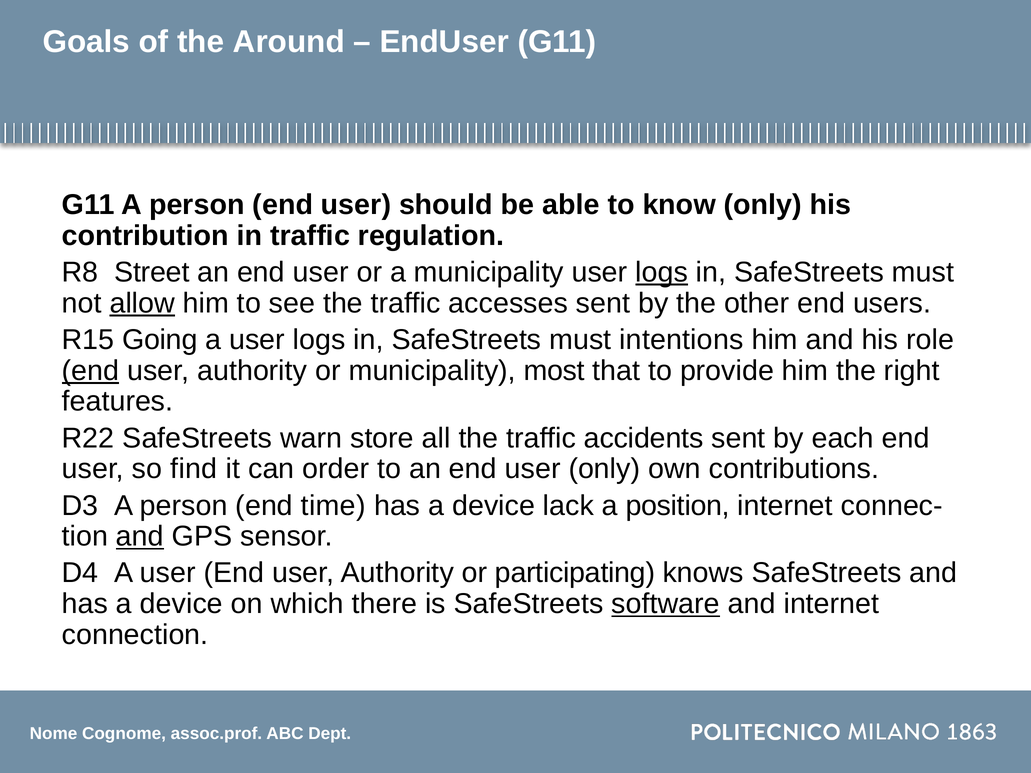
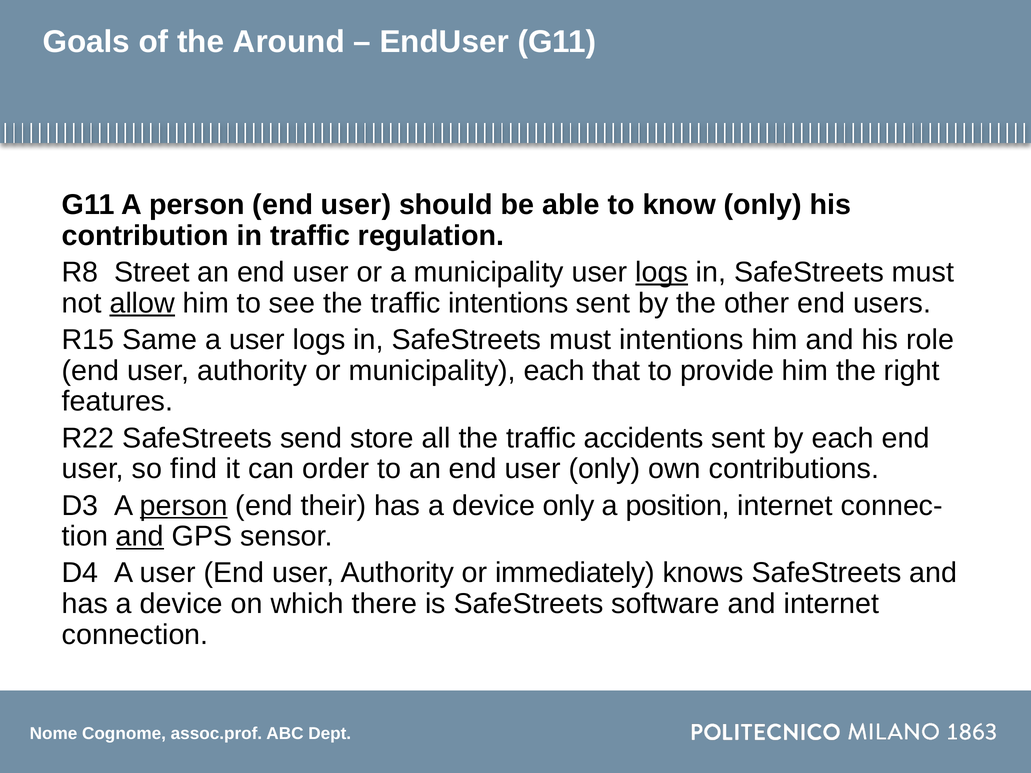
traffic accesses: accesses -> intentions
Going: Going -> Same
end at (91, 371) underline: present -> none
municipality most: most -> each
warn: warn -> send
person at (184, 506) underline: none -> present
time: time -> their
device lack: lack -> only
participating: participating -> immediately
software underline: present -> none
